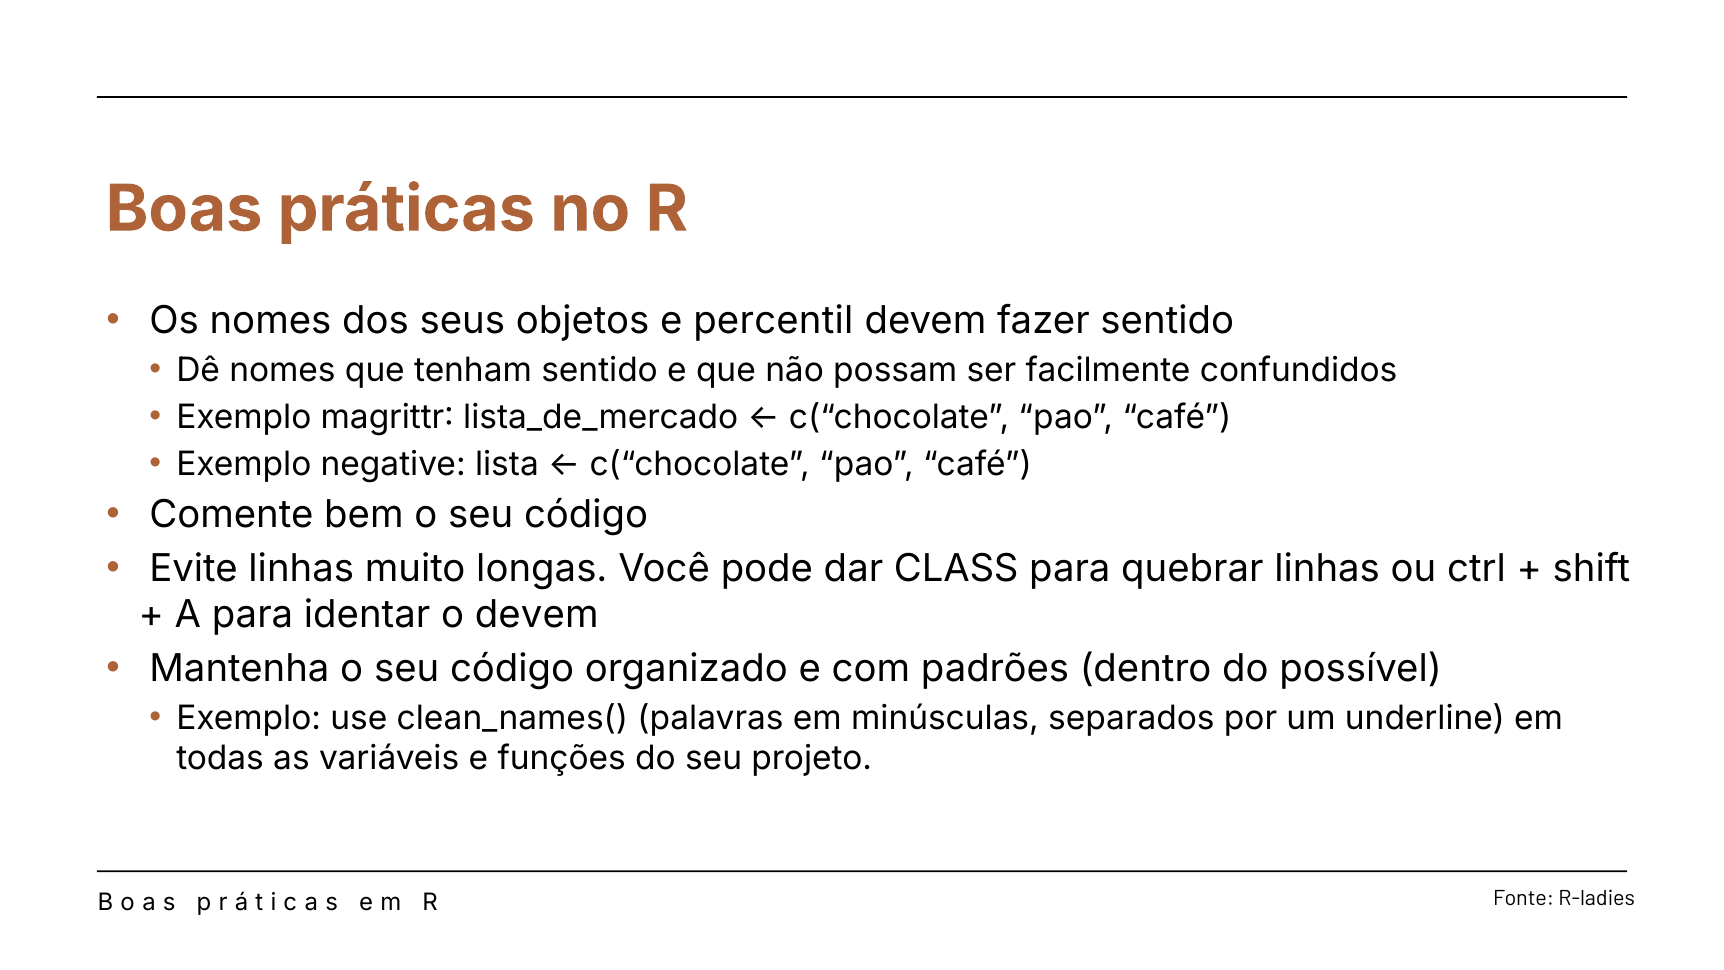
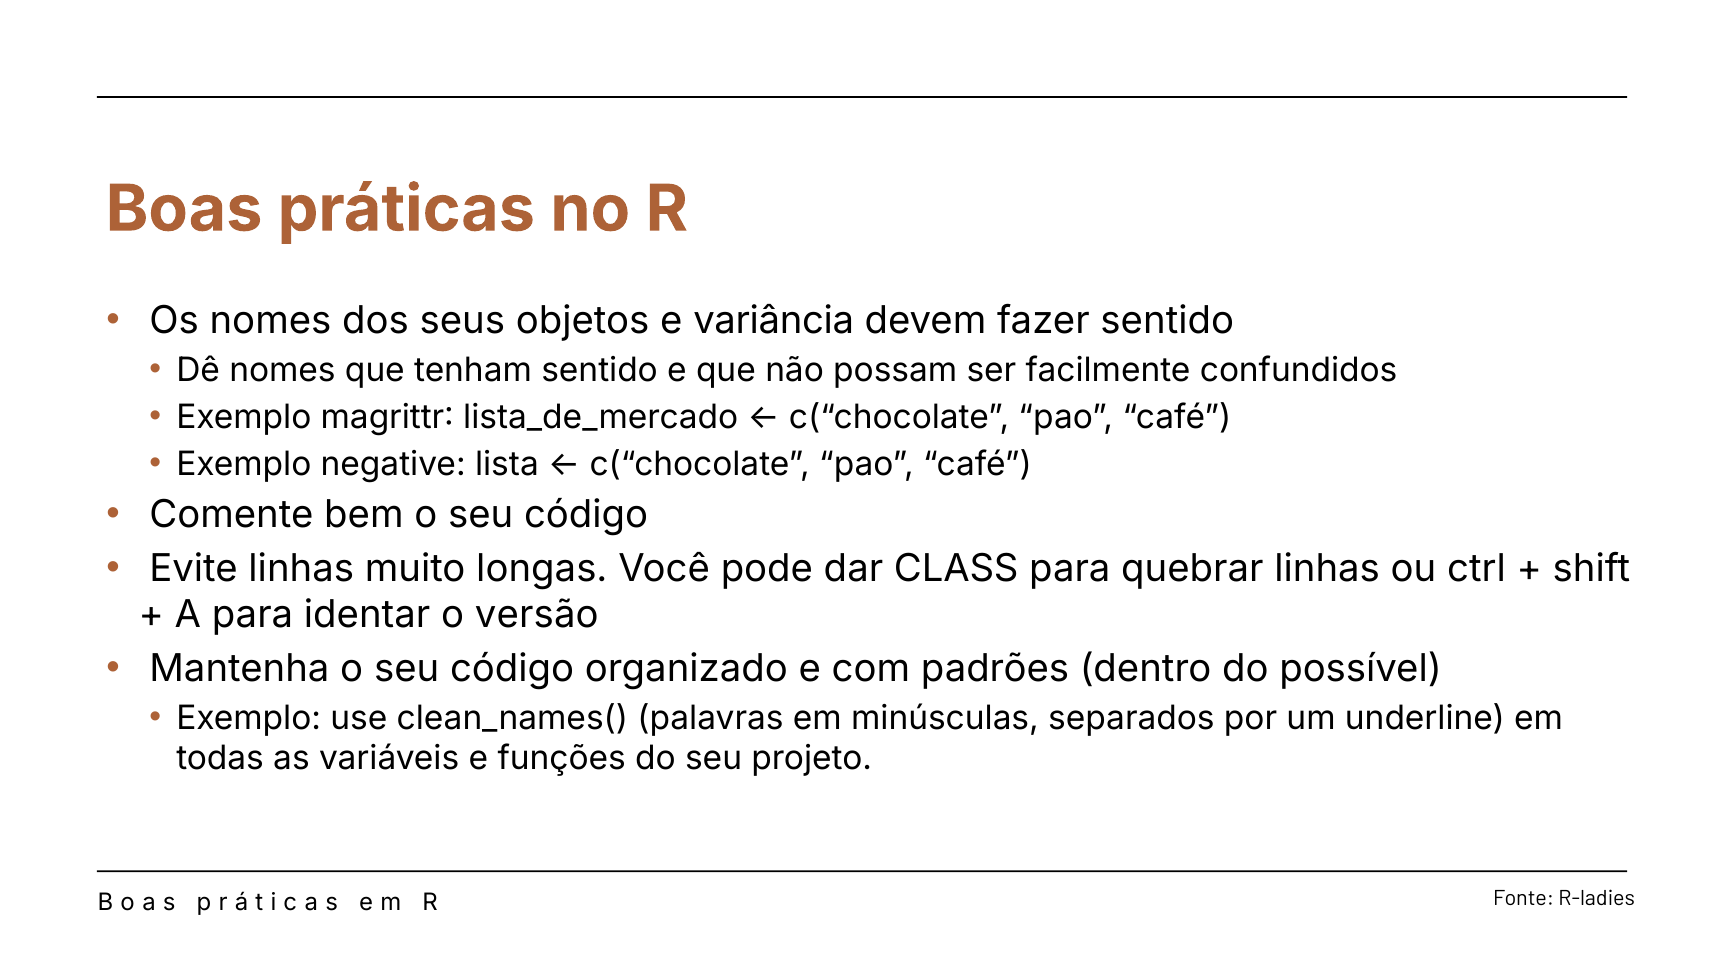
percentil: percentil -> variância
o devem: devem -> versão
